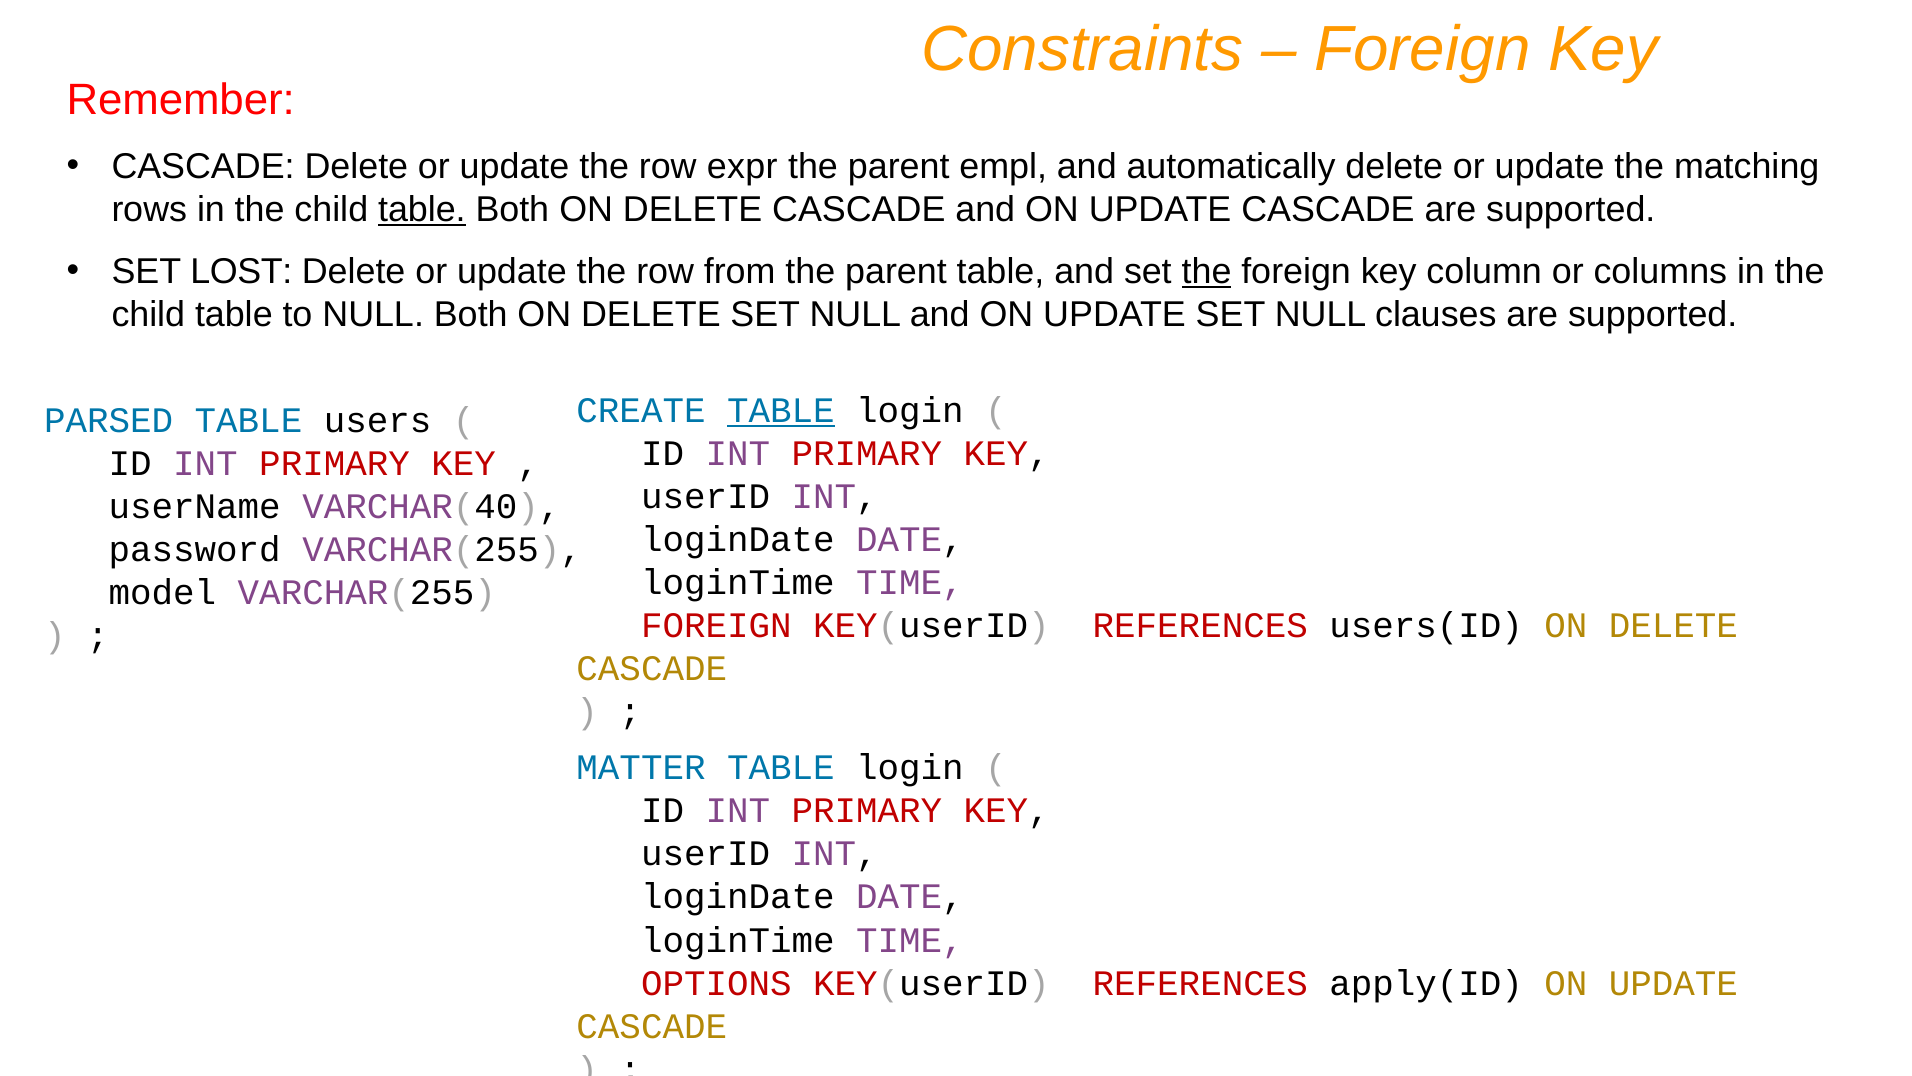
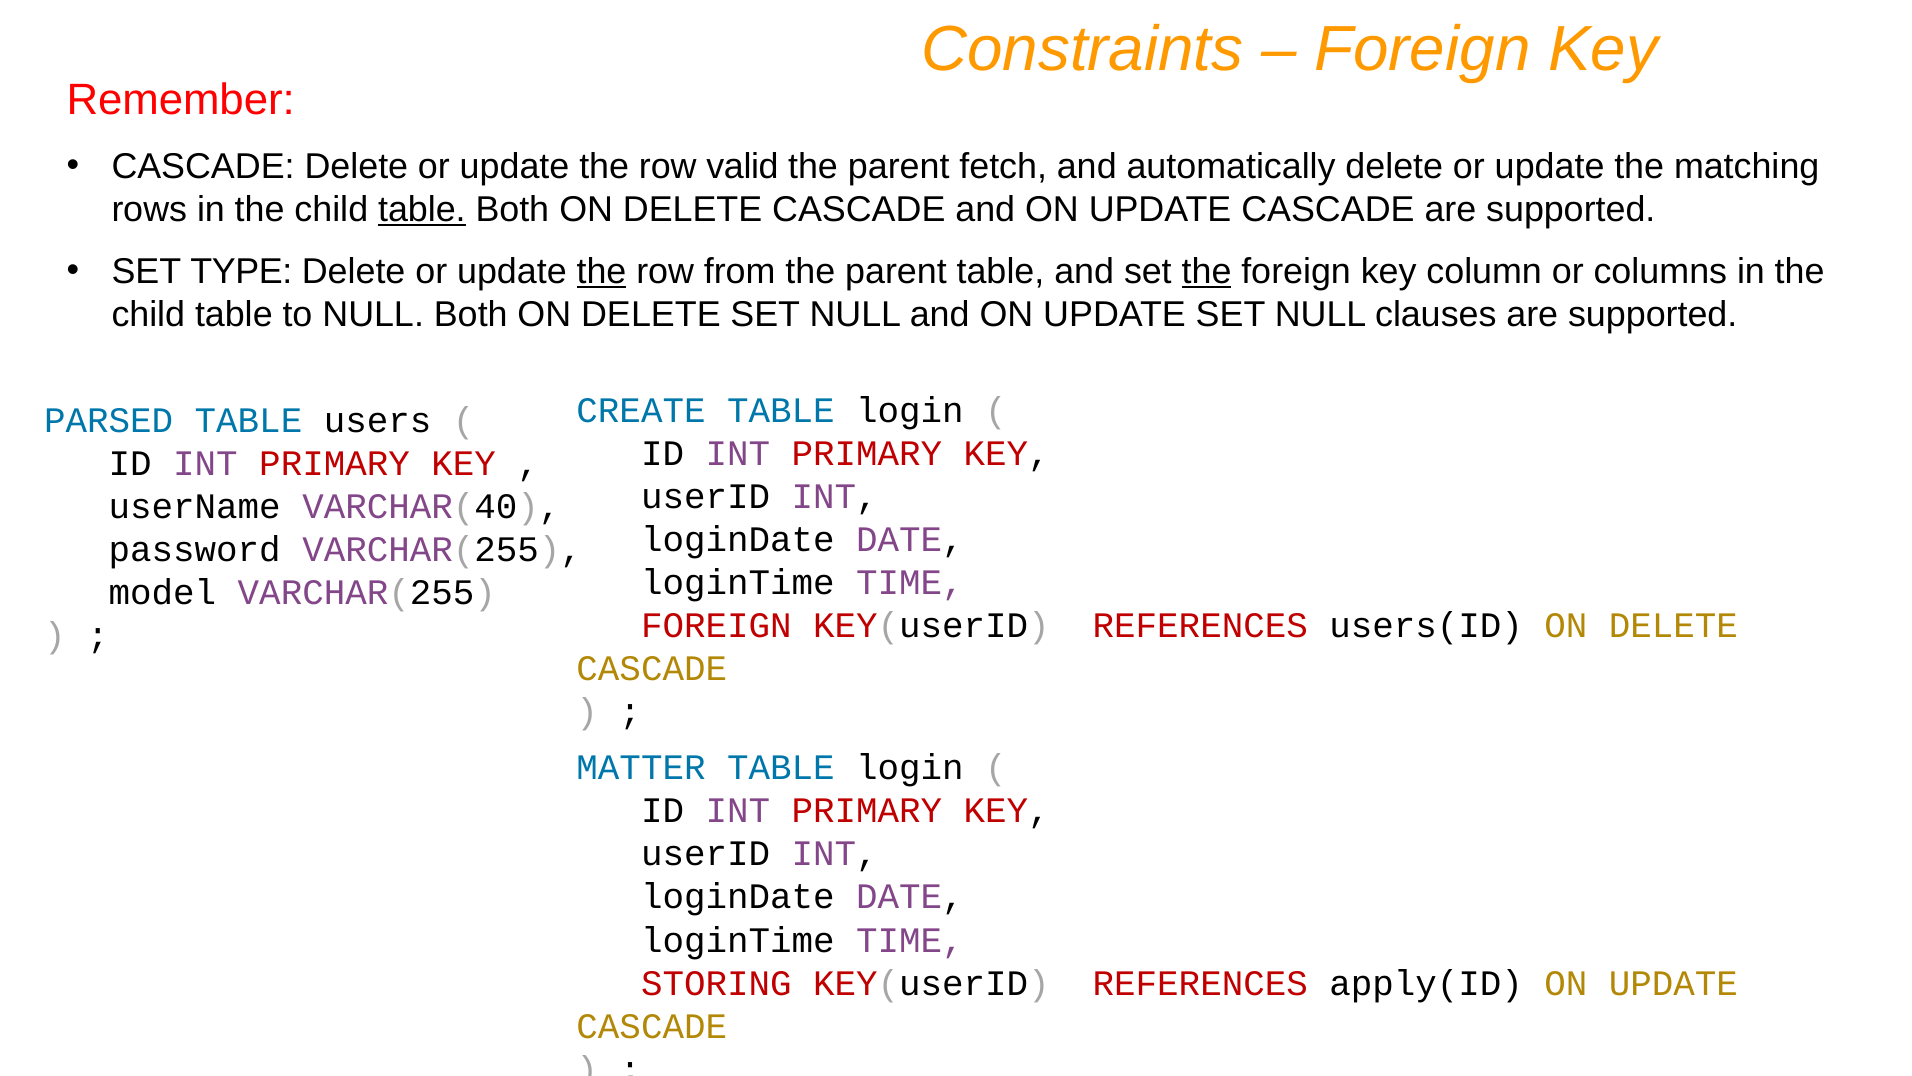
expr: expr -> valid
empl: empl -> fetch
LOST: LOST -> TYPE
the at (601, 271) underline: none -> present
TABLE at (781, 411) underline: present -> none
OPTIONS: OPTIONS -> STORING
